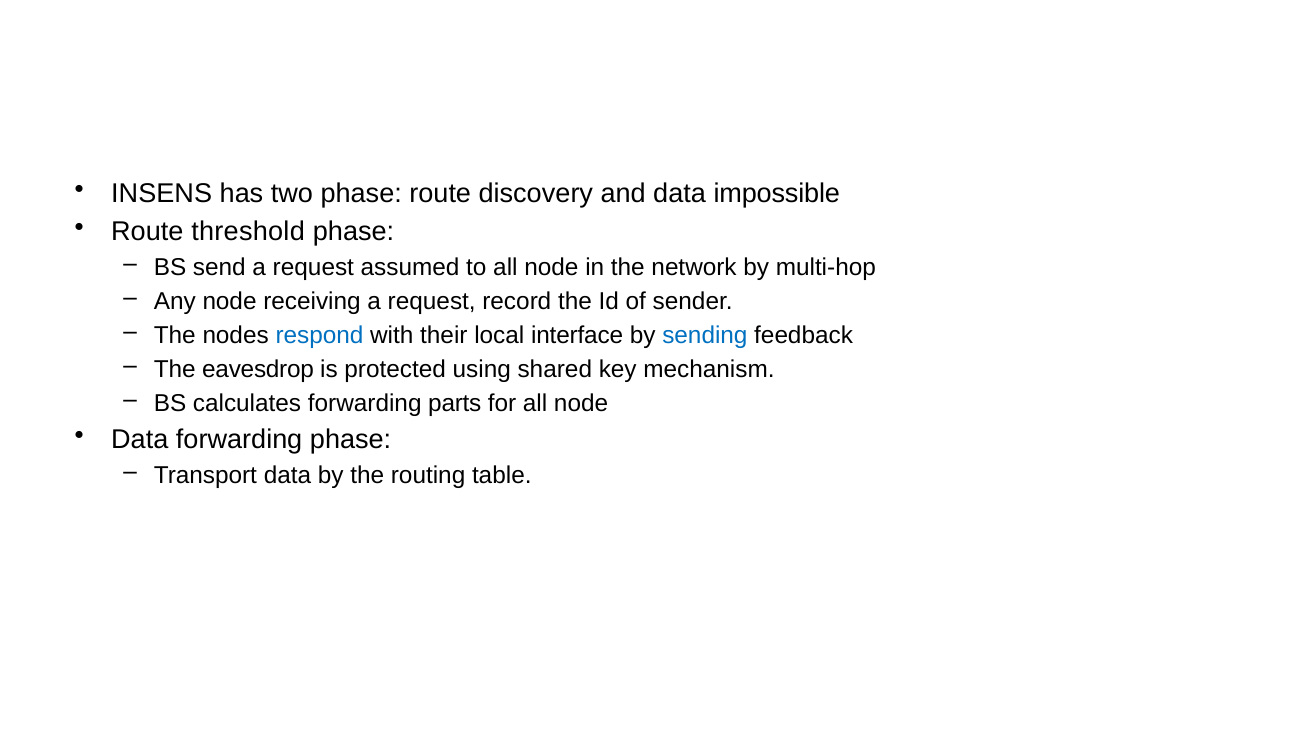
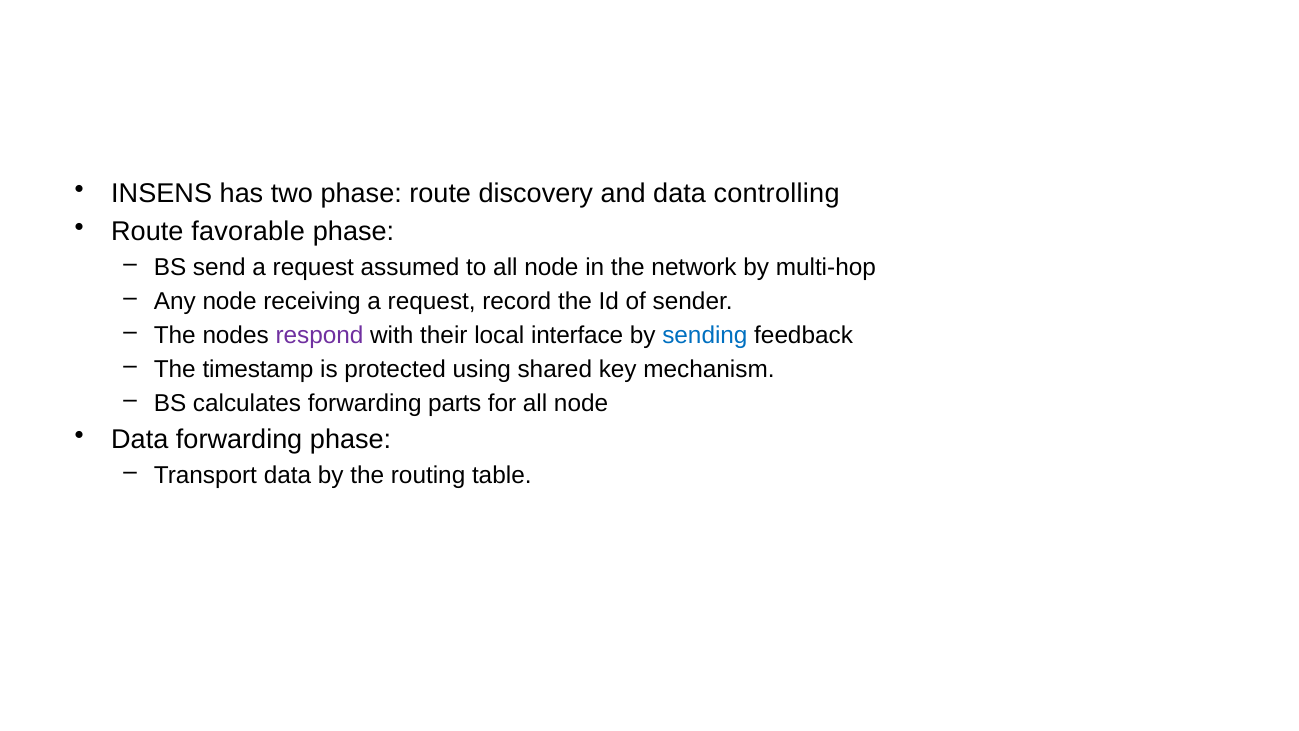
impossible: impossible -> controlling
threshold: threshold -> favorable
respond colour: blue -> purple
eavesdrop: eavesdrop -> timestamp
